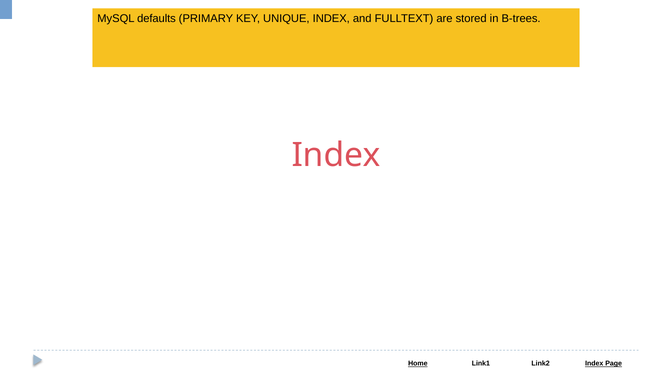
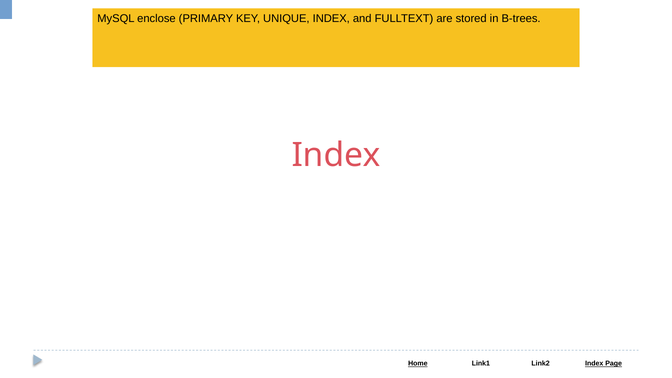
defaults: defaults -> enclose
